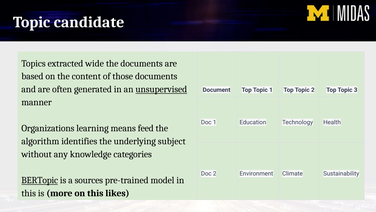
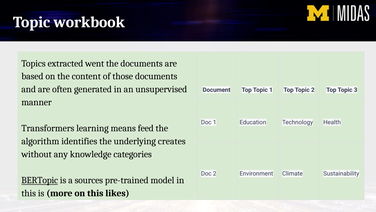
candidate: candidate -> workbook
wide: wide -> went
unsupervised underline: present -> none
Organizations: Organizations -> Transformers
subject: subject -> creates
